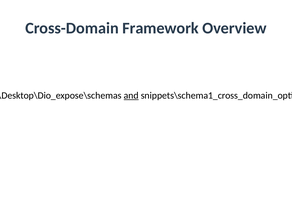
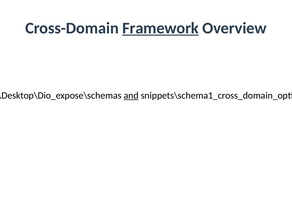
Framework underline: none -> present
